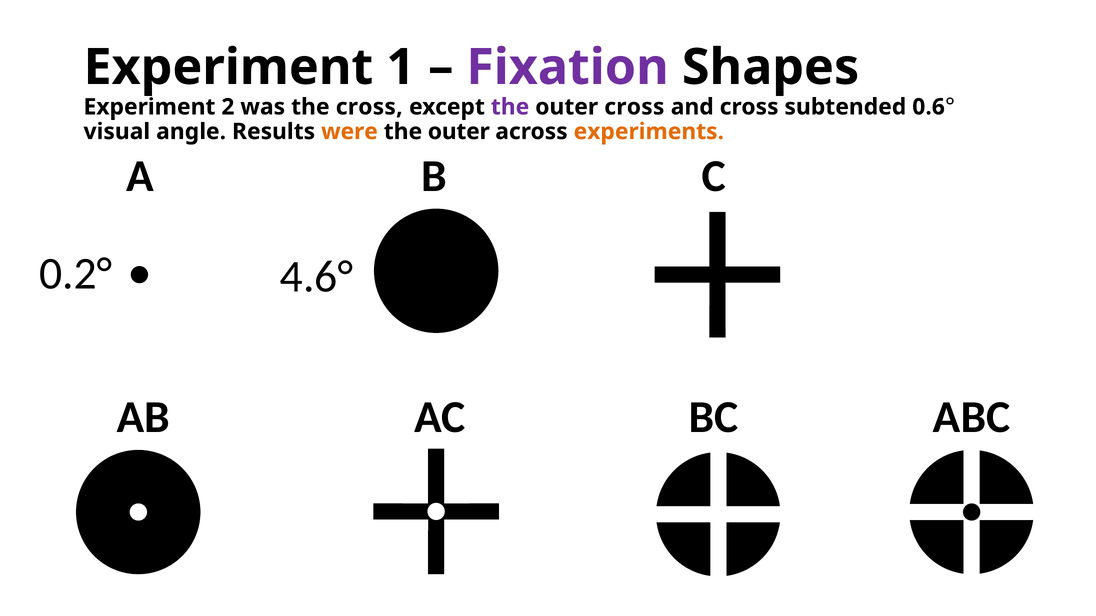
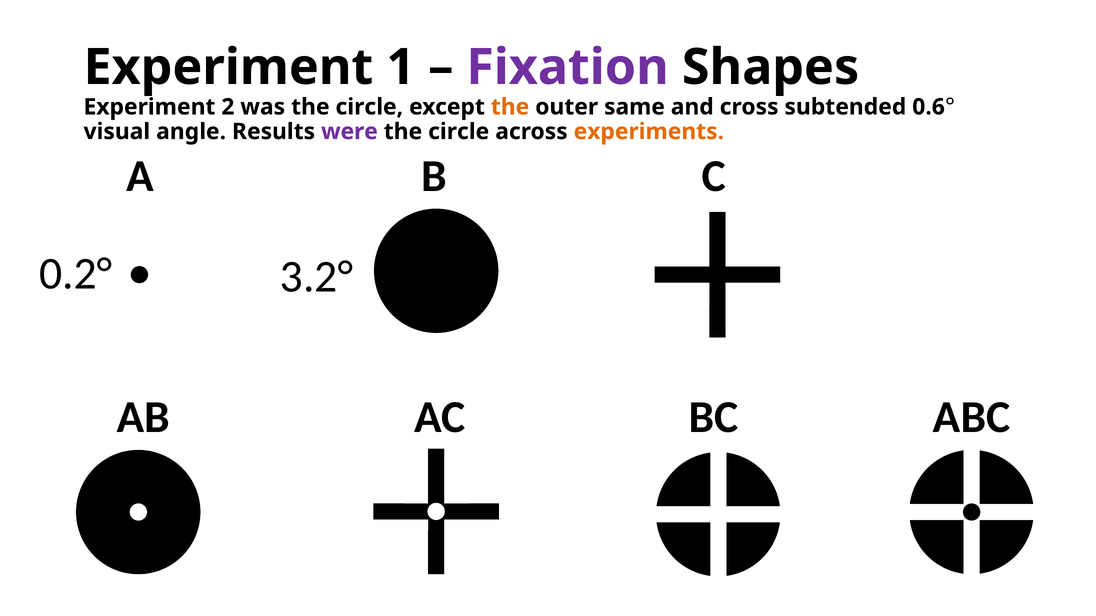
was the cross: cross -> circle
the at (510, 107) colour: purple -> orange
outer cross: cross -> same
were colour: orange -> purple
outer at (459, 132): outer -> circle
4.6°: 4.6° -> 3.2°
